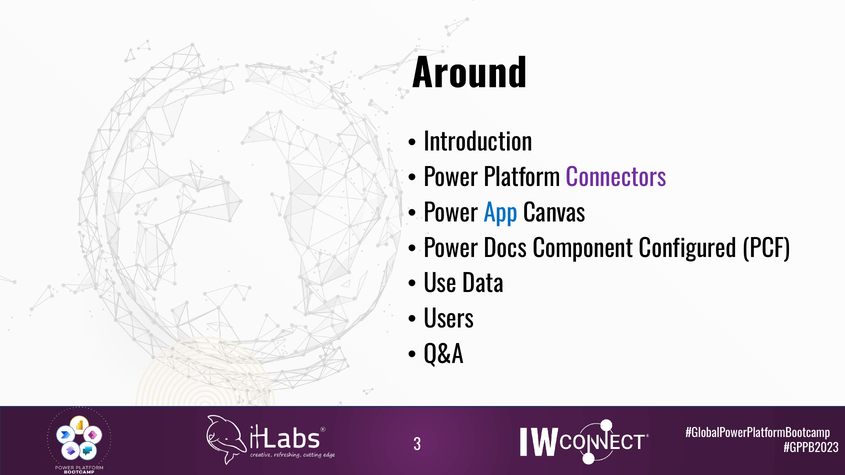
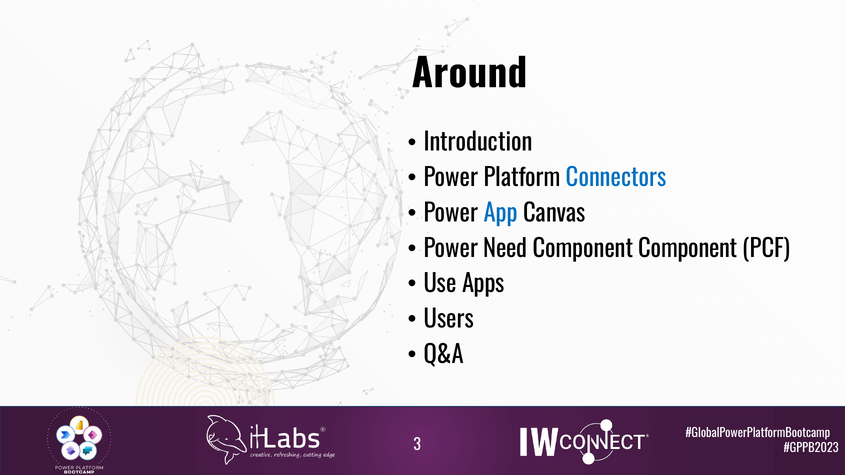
Connectors colour: purple -> blue
Docs: Docs -> Need
Component Configured: Configured -> Component
Data: Data -> Apps
